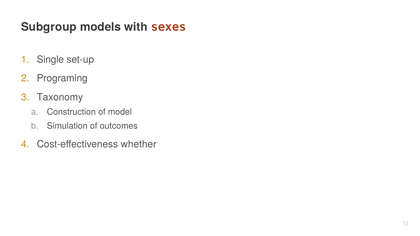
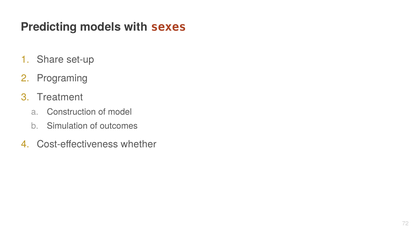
Subgroup: Subgroup -> Predicting
Single: Single -> Share
Taxonomy: Taxonomy -> Treatment
